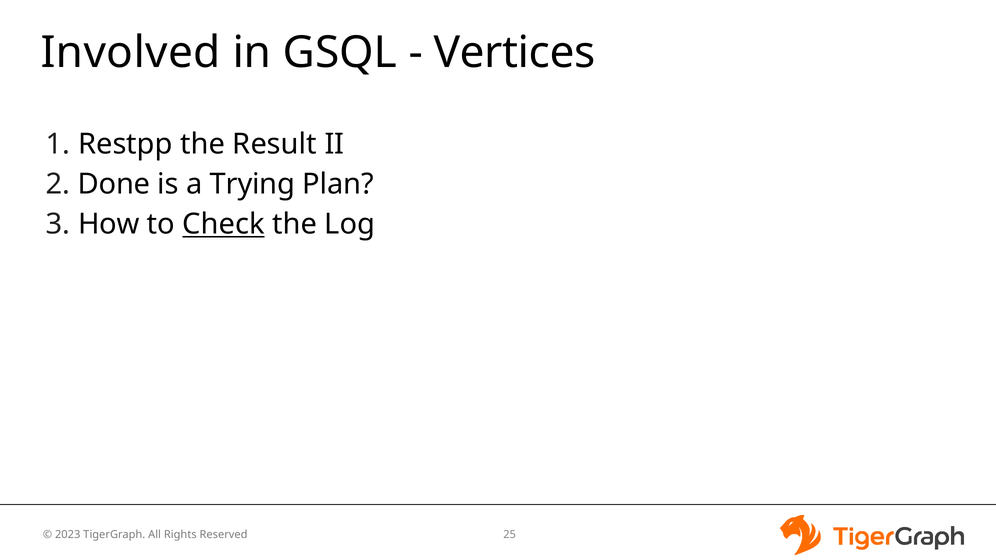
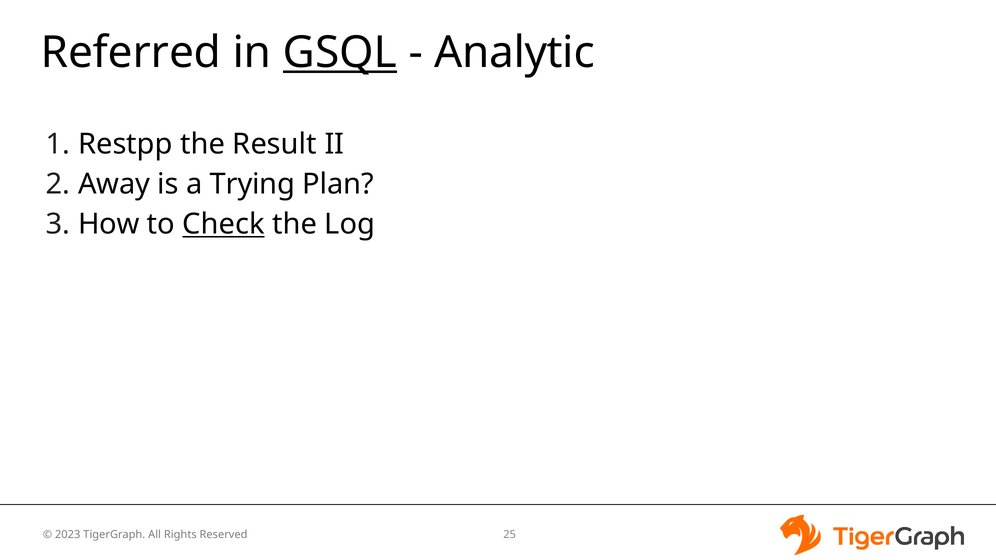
Involved: Involved -> Referred
GSQL underline: none -> present
Vertices: Vertices -> Analytic
Done: Done -> Away
